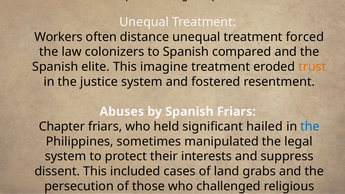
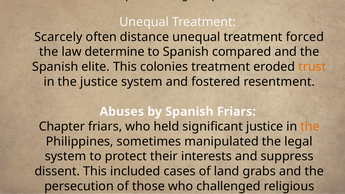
Workers: Workers -> Scarcely
colonizers: colonizers -> determine
imagine: imagine -> colonies
significant hailed: hailed -> justice
the at (310, 127) colour: blue -> orange
